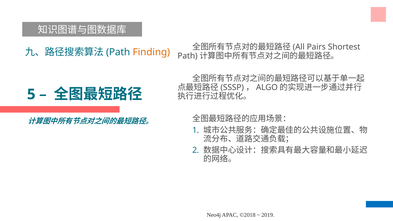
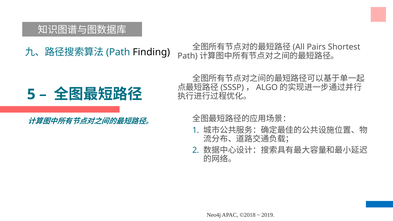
Finding colour: orange -> black
